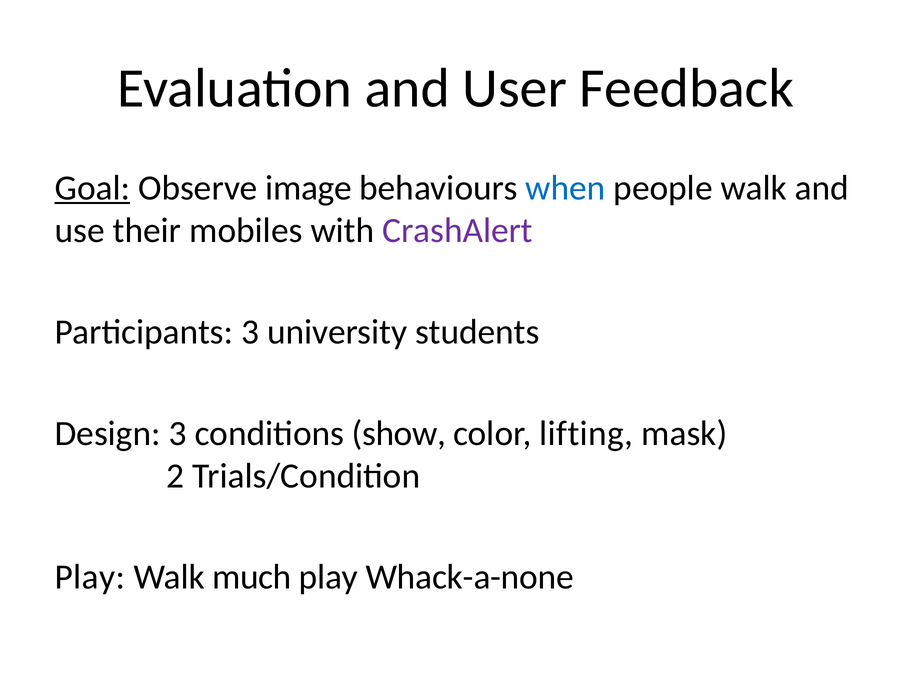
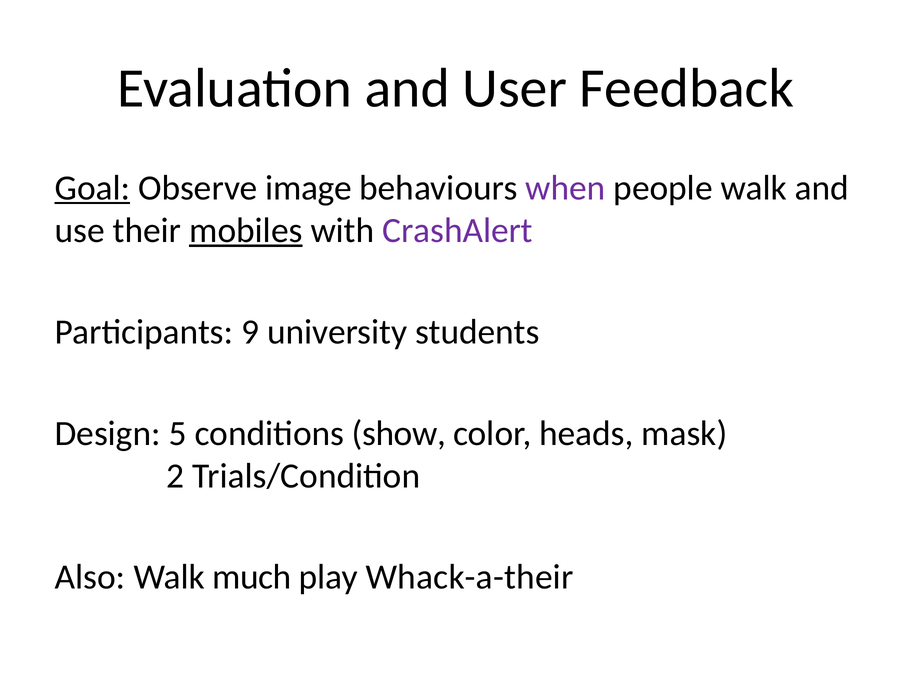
when colour: blue -> purple
mobiles underline: none -> present
Participants 3: 3 -> 9
Design 3: 3 -> 5
lifting: lifting -> heads
Play at (90, 577): Play -> Also
Whack-a-none: Whack-a-none -> Whack-a-their
